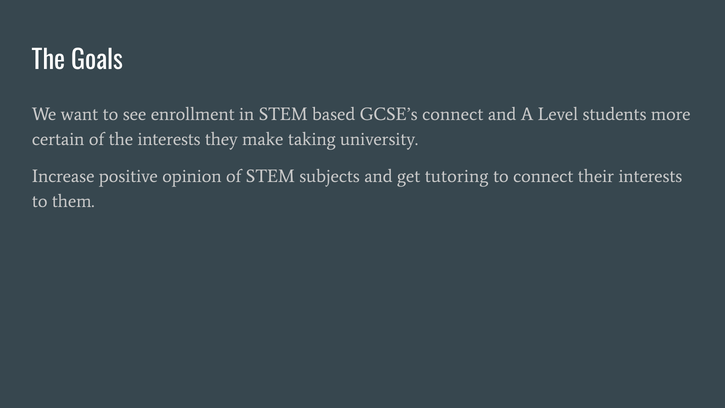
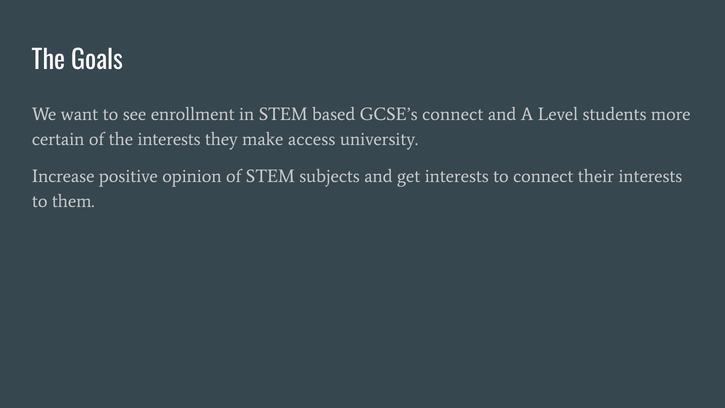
taking: taking -> access
get tutoring: tutoring -> interests
